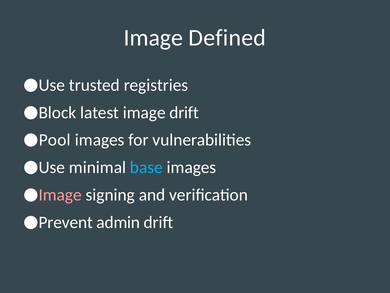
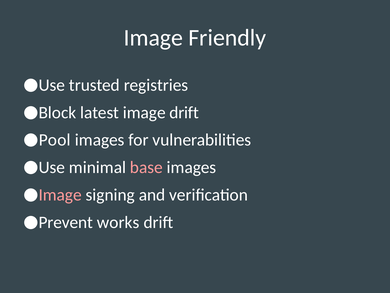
Defined: Defined -> Friendly
base colour: light blue -> pink
admin: admin -> works
